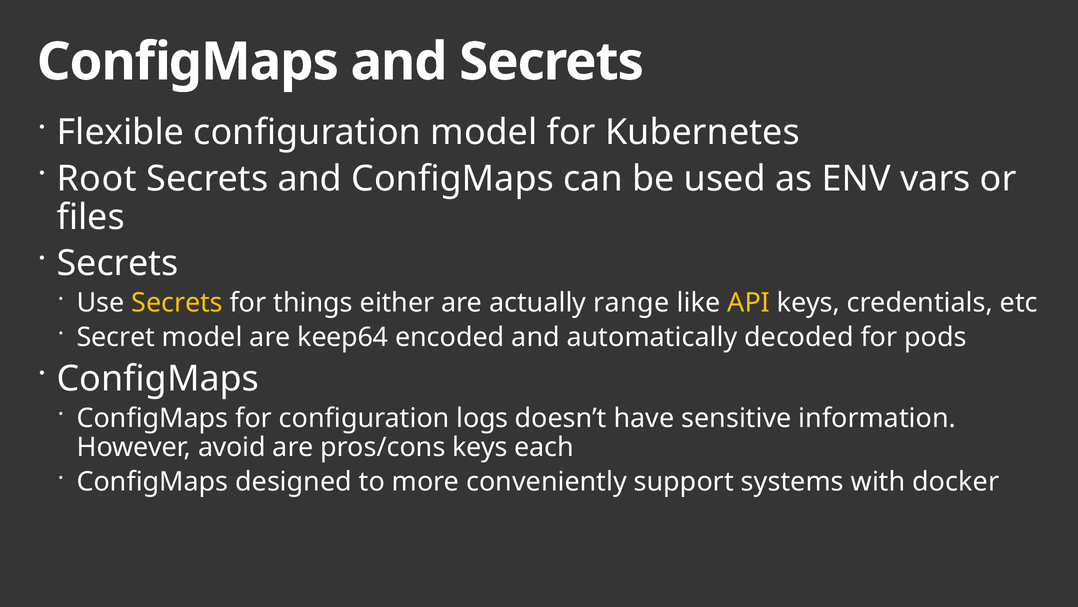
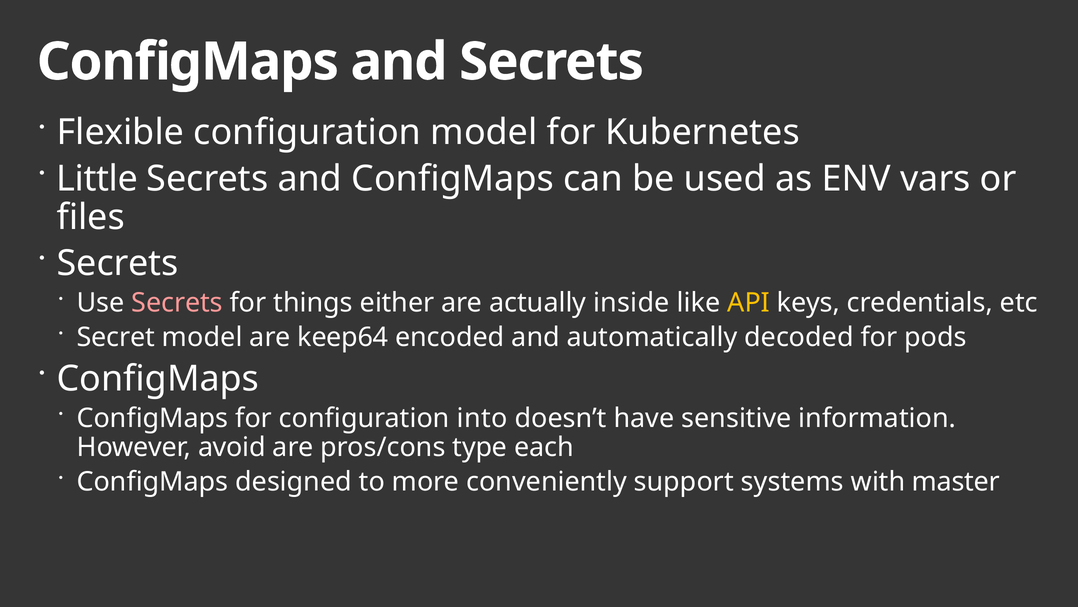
Root: Root -> Little
Secrets at (177, 303) colour: yellow -> pink
range: range -> inside
logs: logs -> into
pros/cons keys: keys -> type
docker: docker -> master
